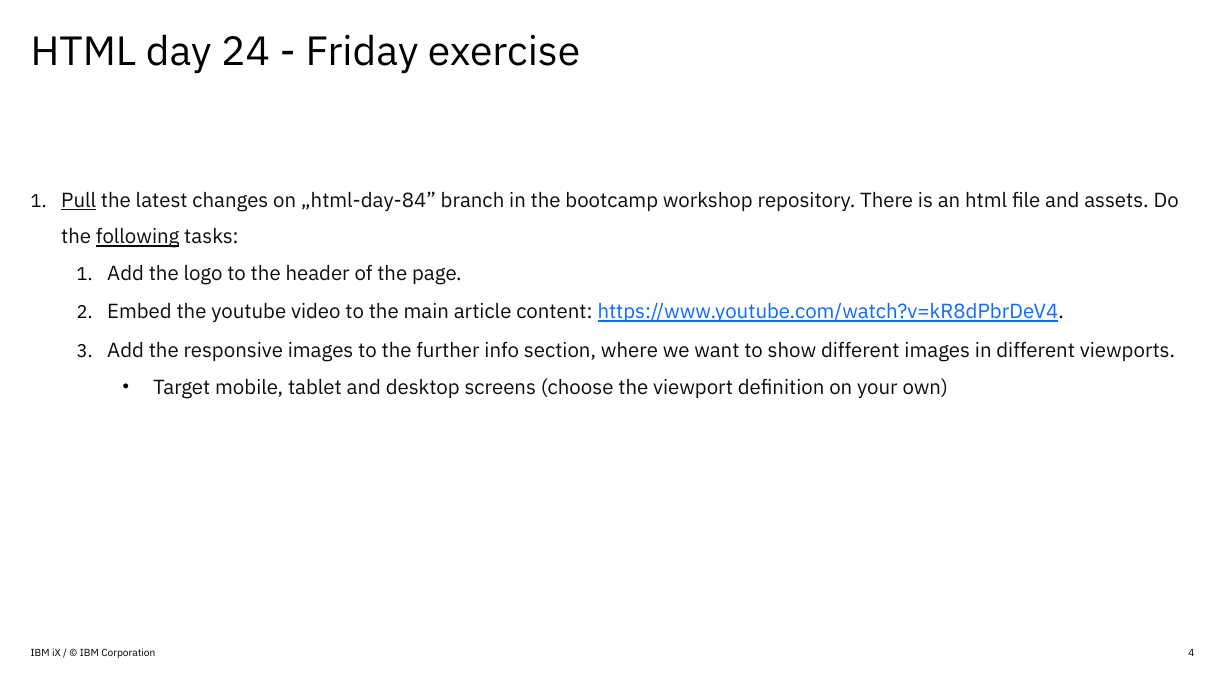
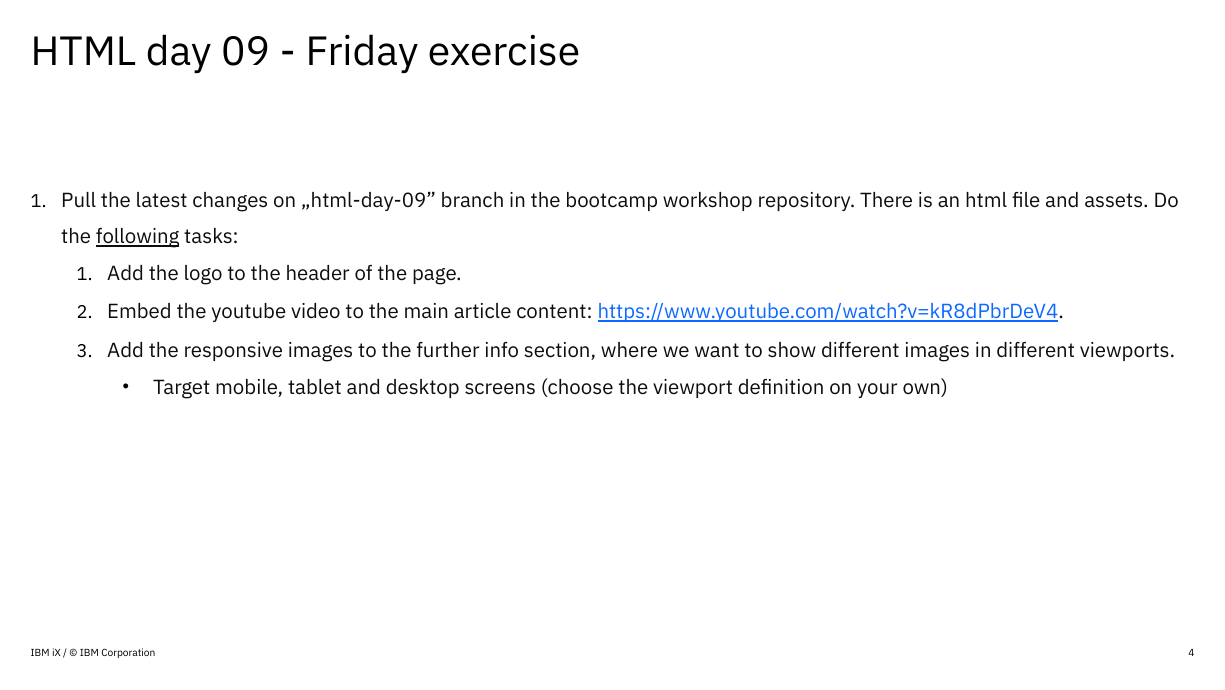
24: 24 -> 09
Pull underline: present -> none
„html-day-84: „html-day-84 -> „html-day-09
